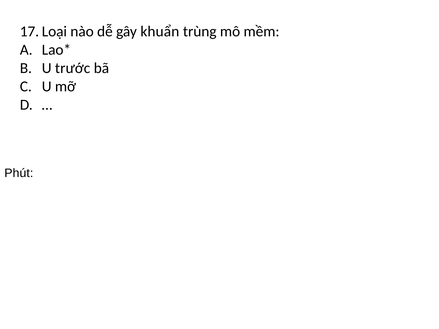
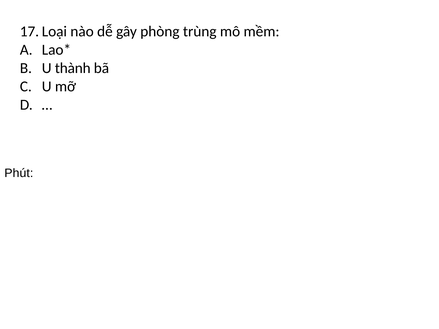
khuẩn: khuẩn -> phòng
trước: trước -> thành
